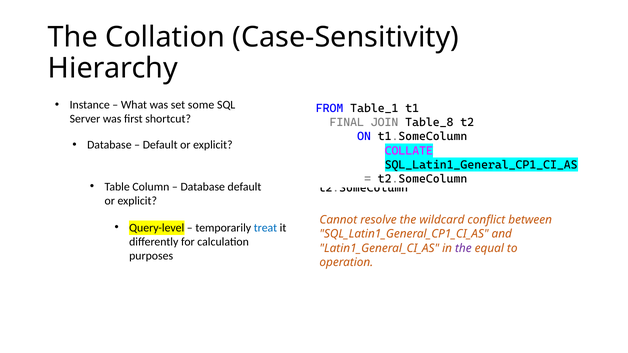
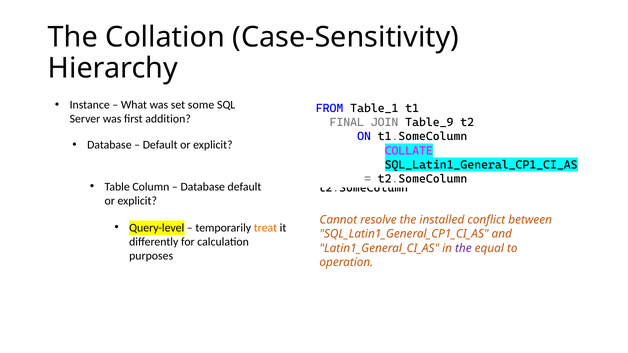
shortcut: shortcut -> addition
Table_8: Table_8 -> Table_9
wildcard: wildcard -> installed
treat colour: blue -> orange
